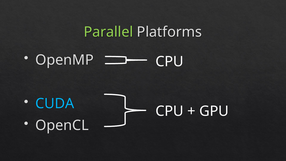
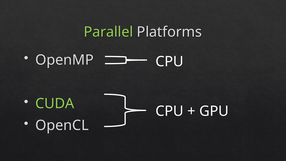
CUDA colour: light blue -> light green
